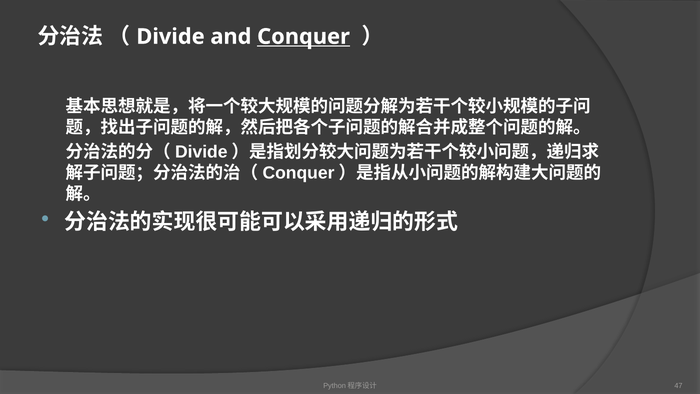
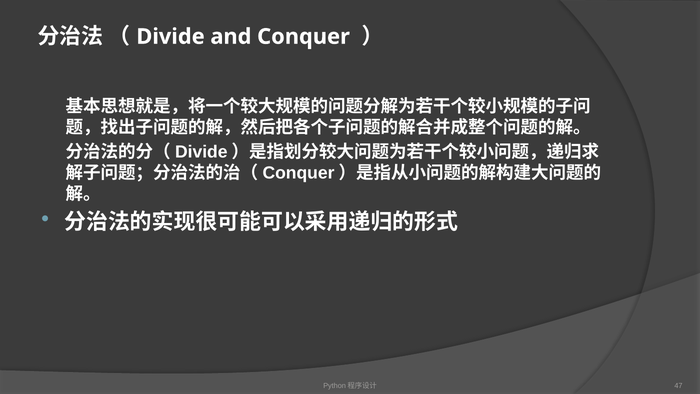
Conquer underline: present -> none
